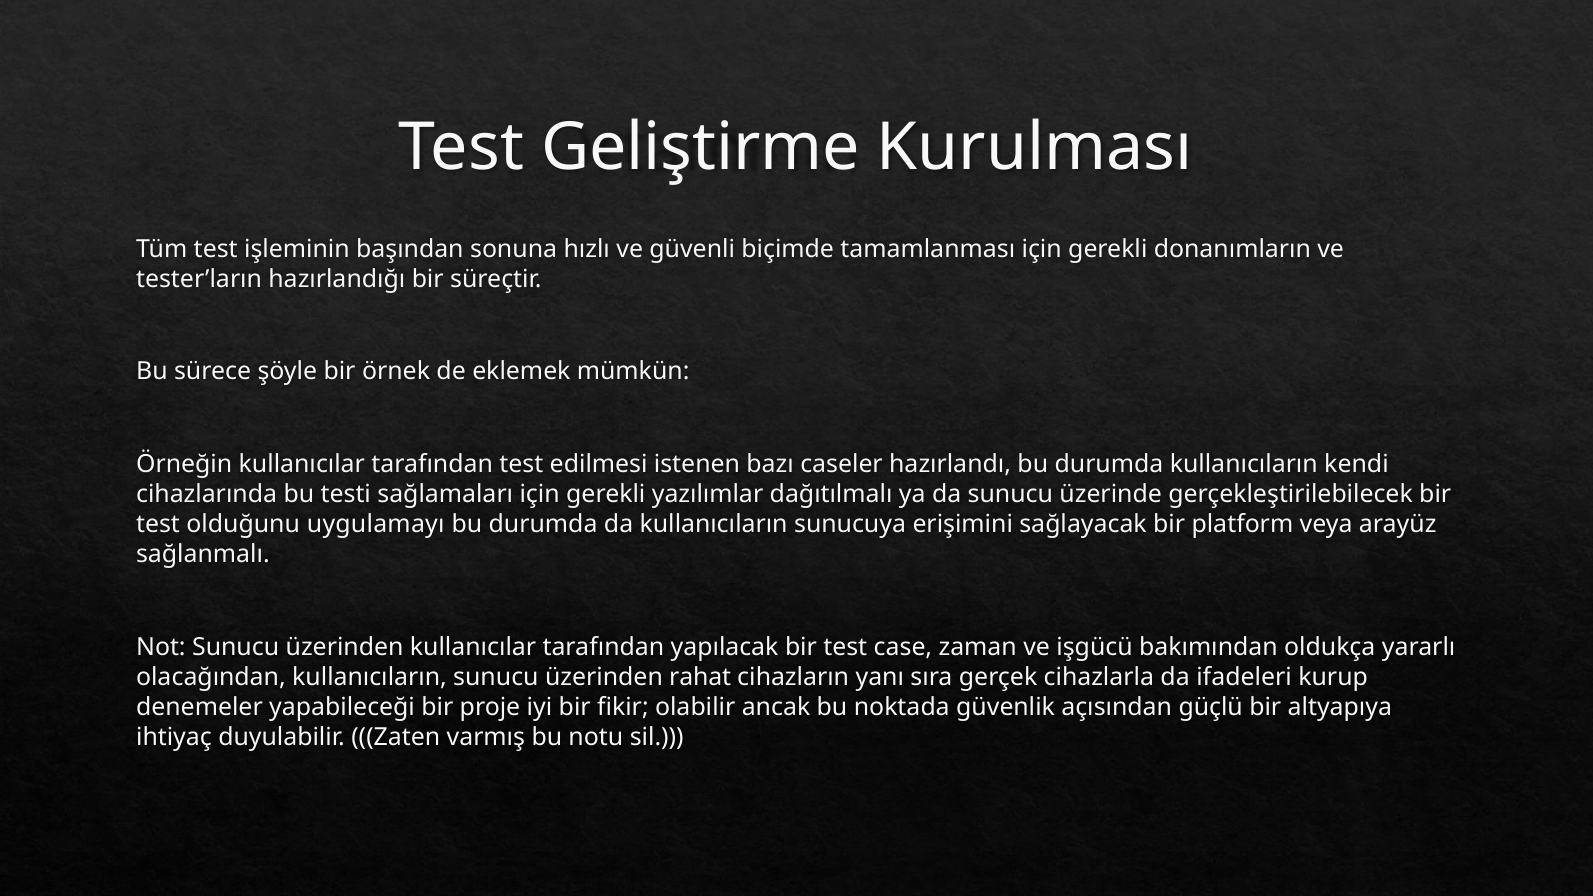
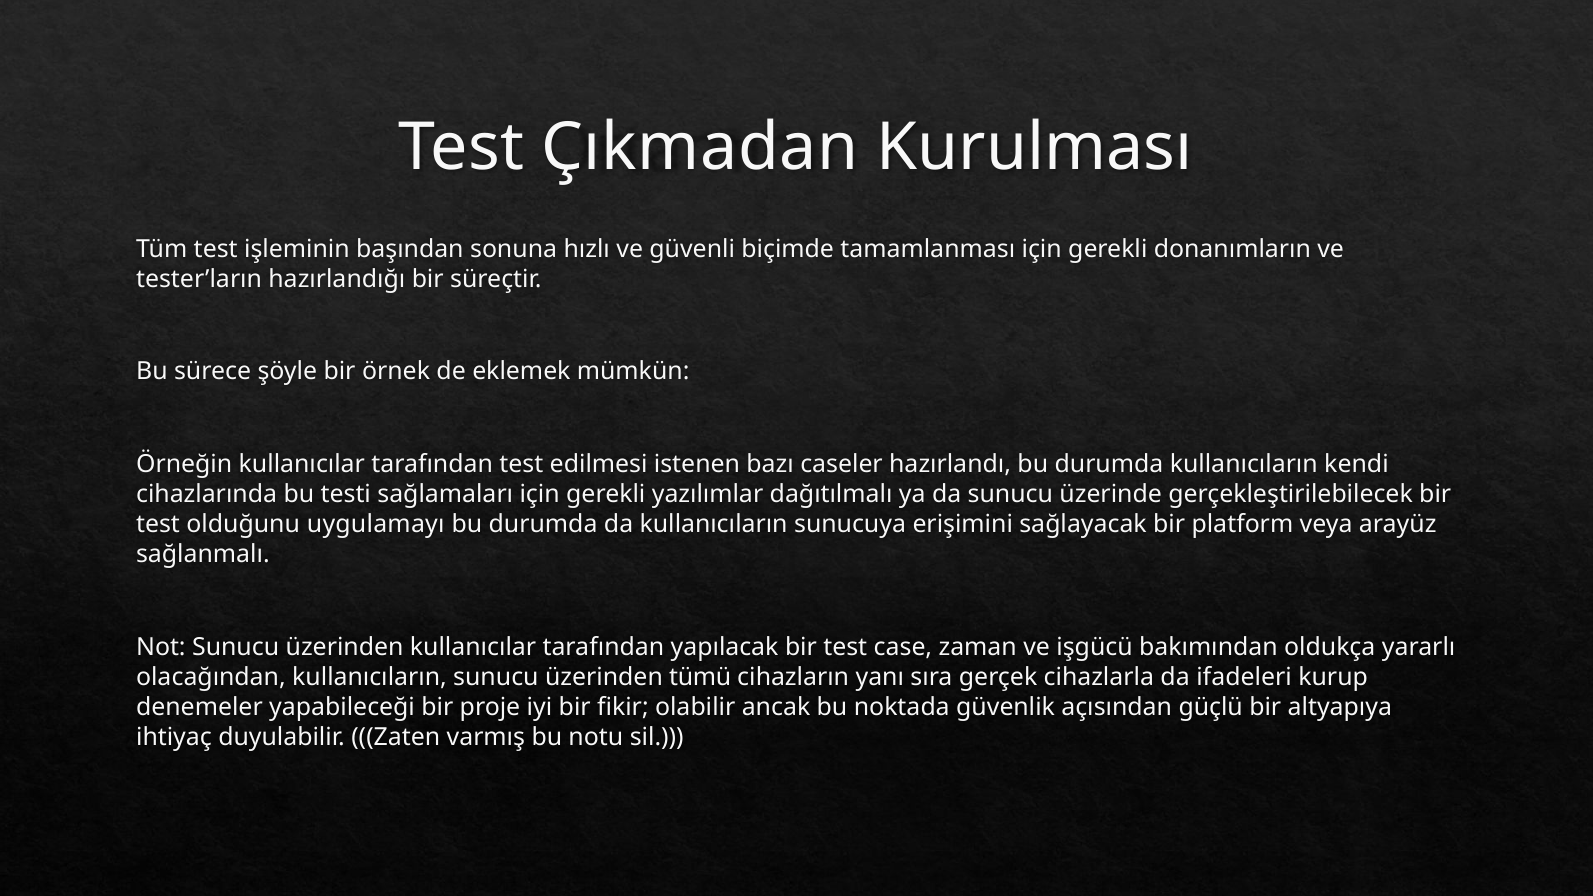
Geliştirme: Geliştirme -> Çıkmadan
rahat: rahat -> tümü
